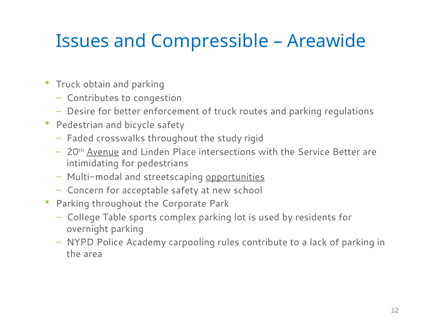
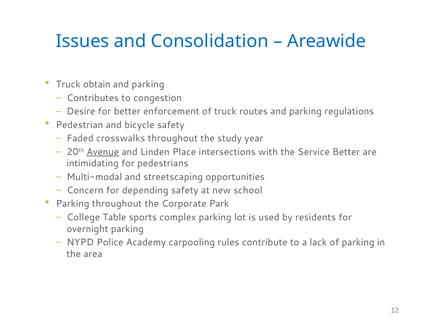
Compressible: Compressible -> Consolidation
rigid: rigid -> year
opportunities underline: present -> none
acceptable: acceptable -> depending
